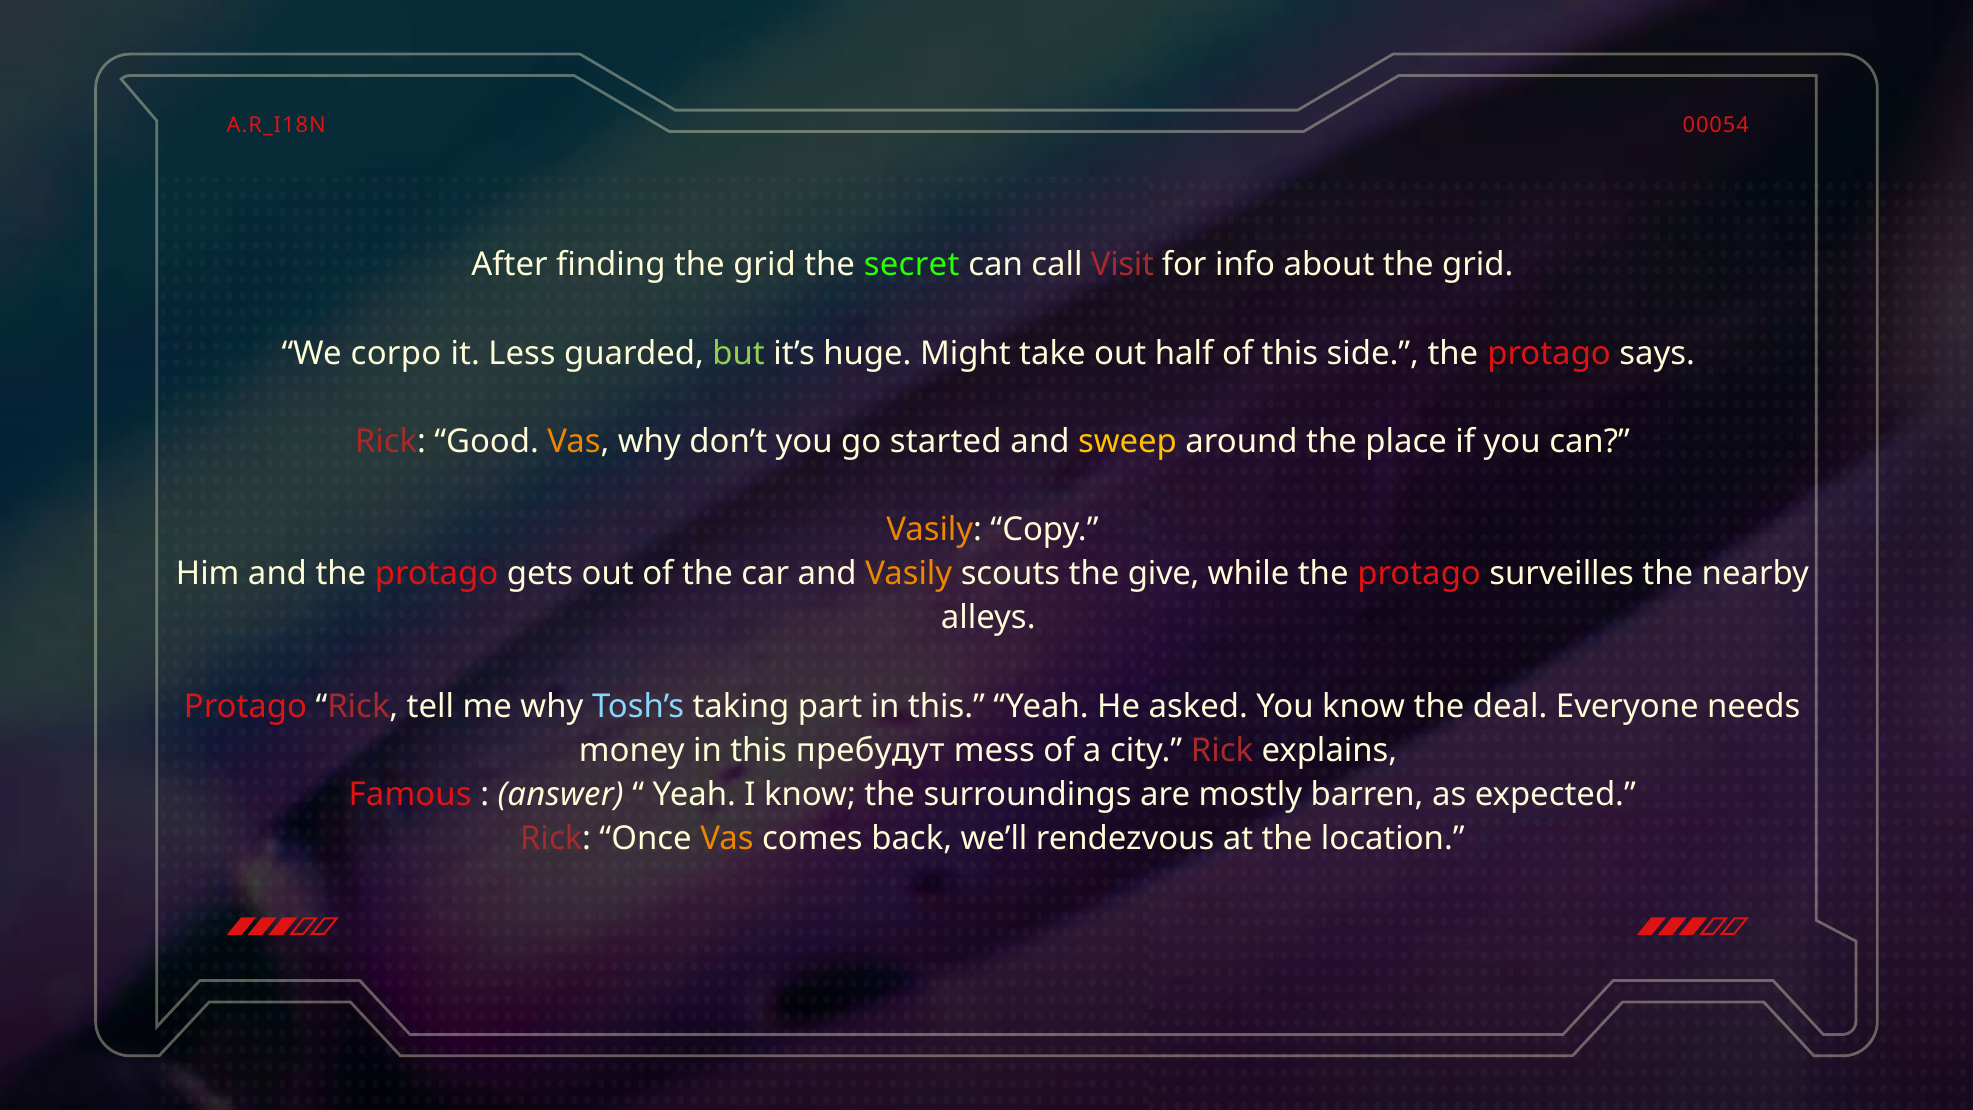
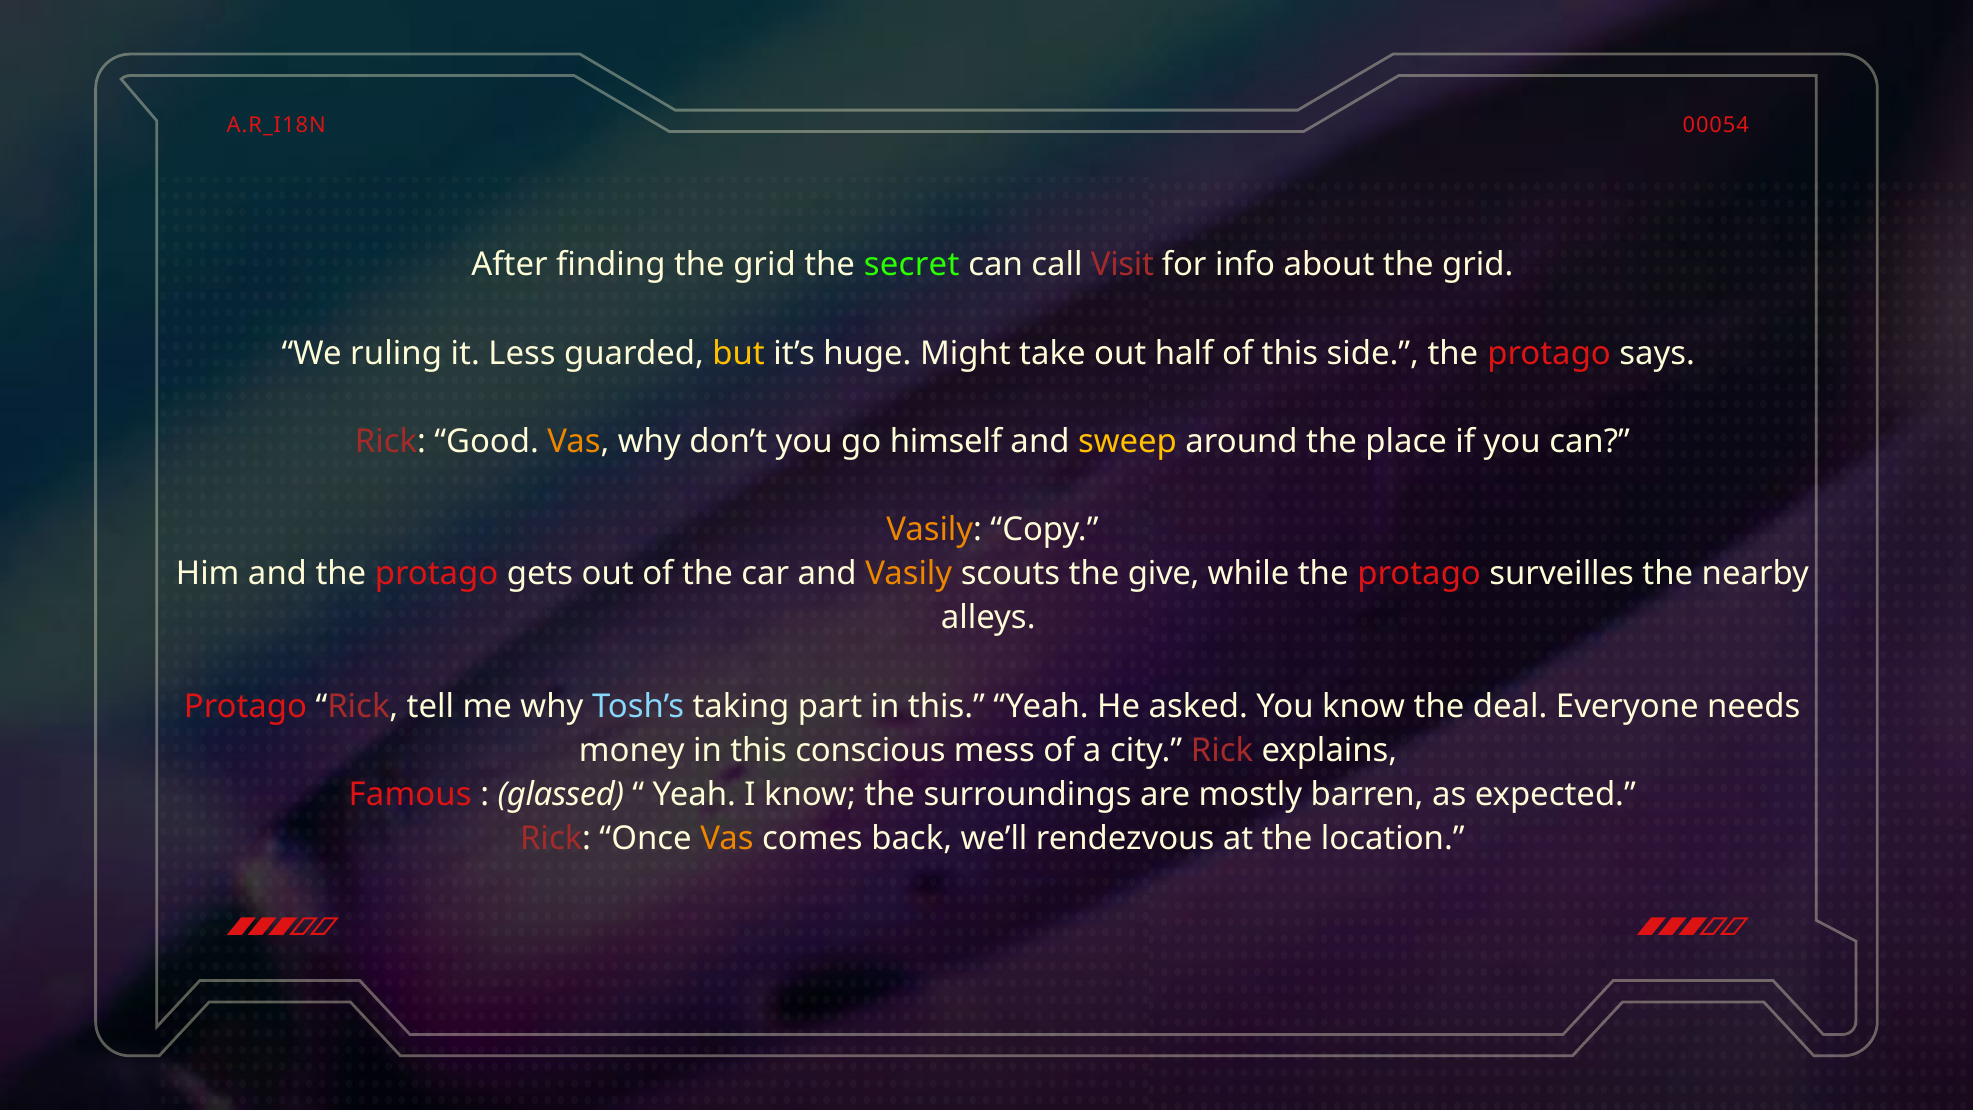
corpo: corpo -> ruling
but colour: light green -> yellow
started: started -> himself
пребудут: пребудут -> conscious
answer: answer -> glassed
